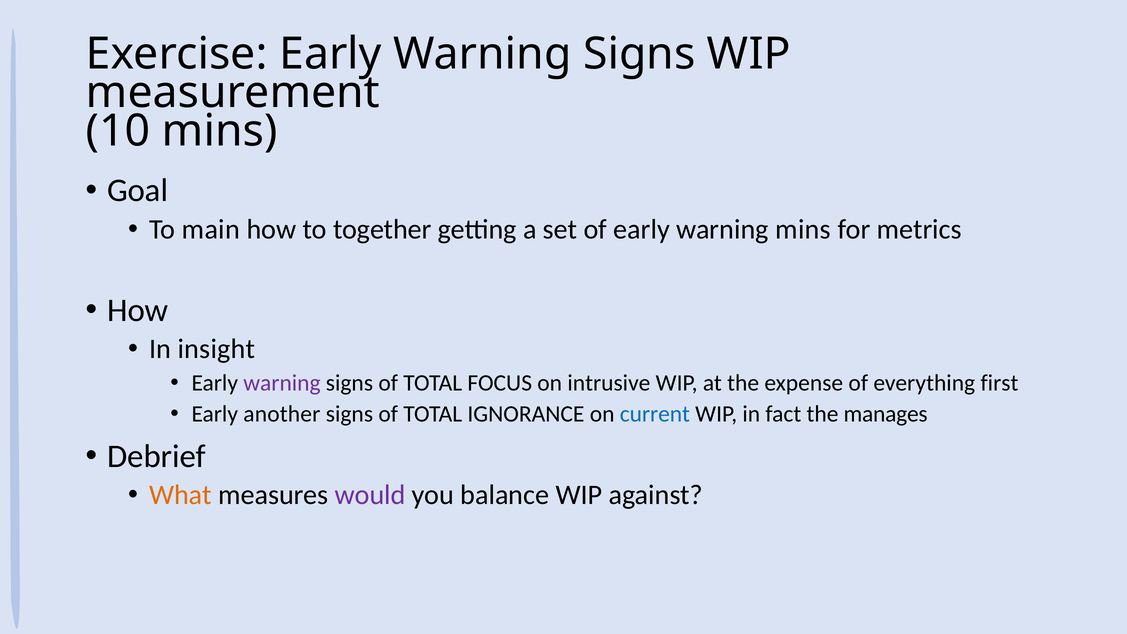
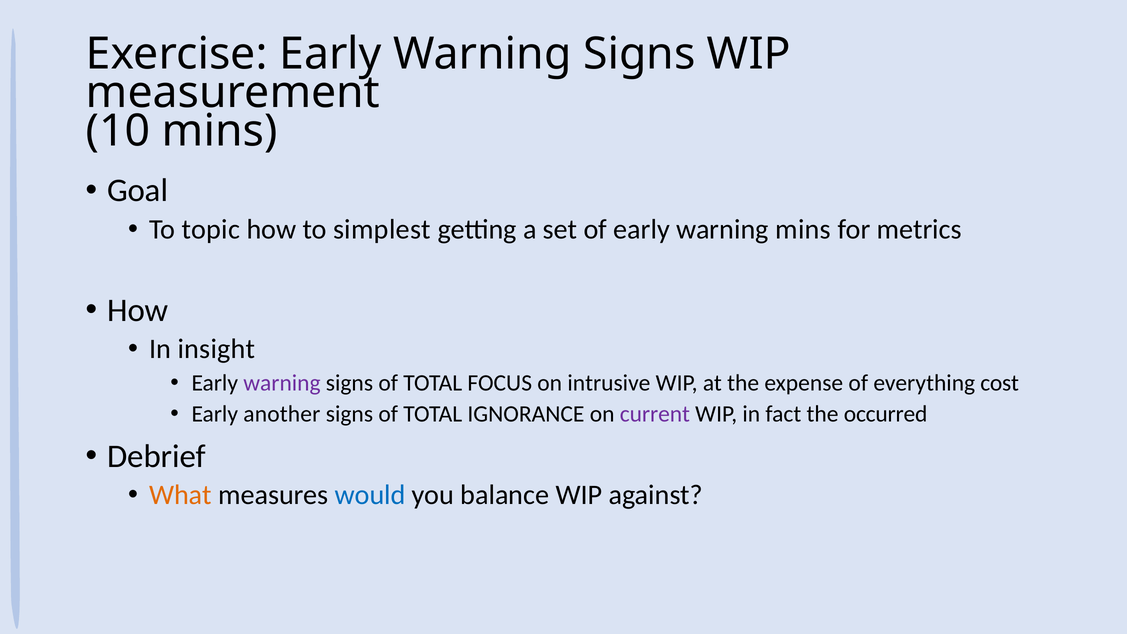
main: main -> topic
together: together -> simplest
first: first -> cost
current colour: blue -> purple
manages: manages -> occurred
would colour: purple -> blue
